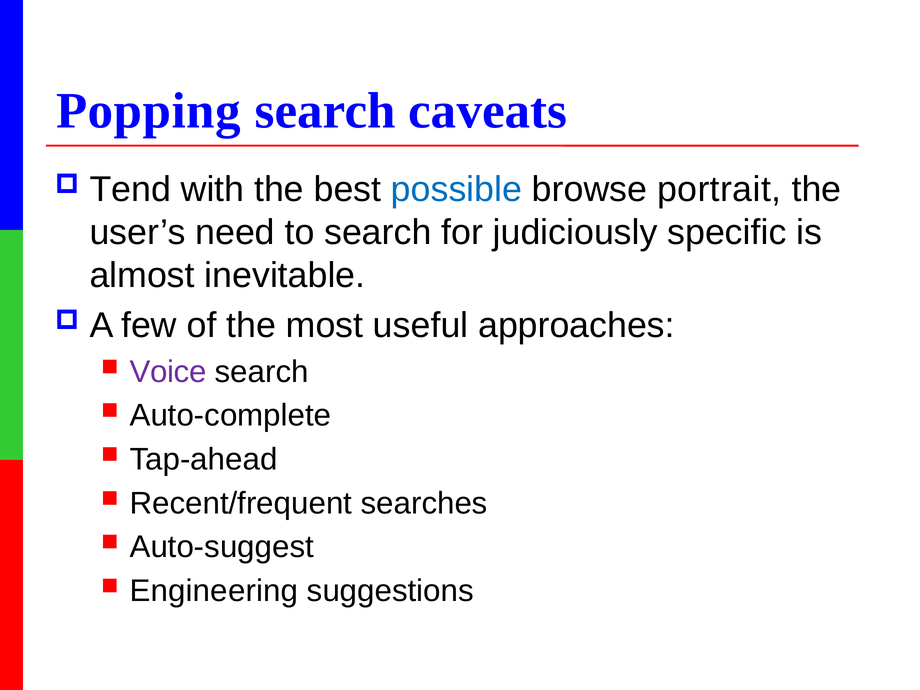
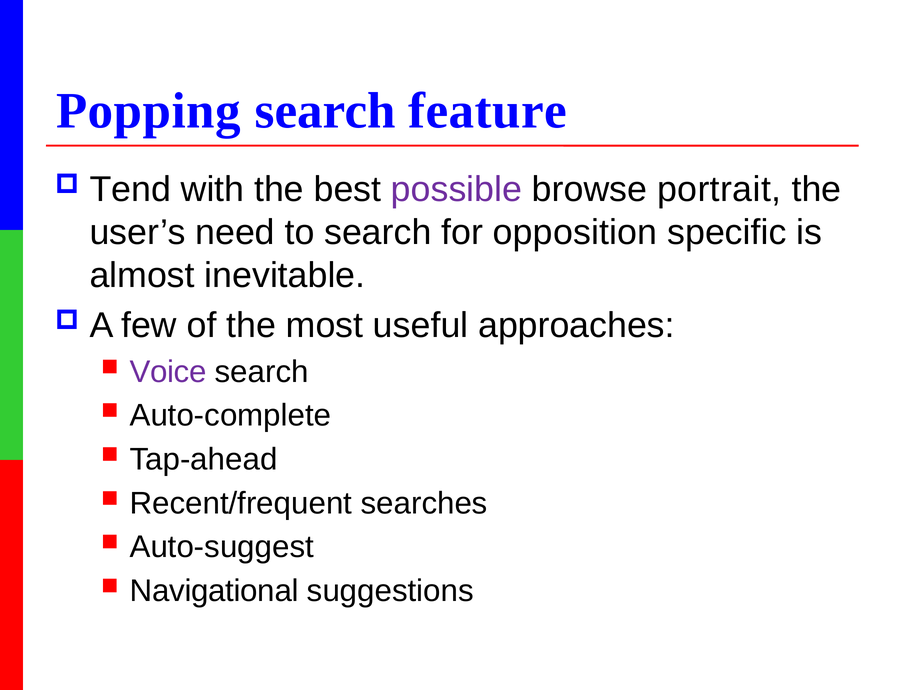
caveats: caveats -> feature
possible colour: blue -> purple
judiciously: judiciously -> opposition
Engineering: Engineering -> Navigational
